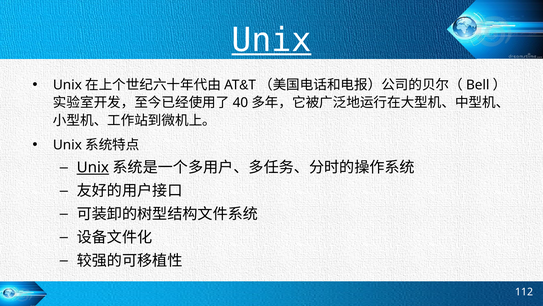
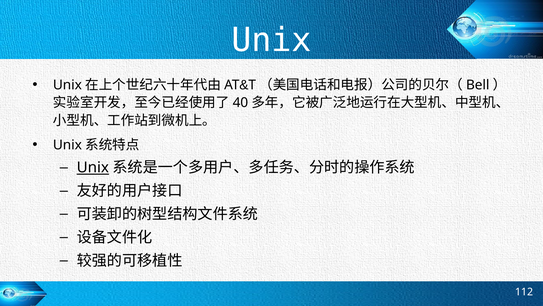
Unix at (271, 40) underline: present -> none
